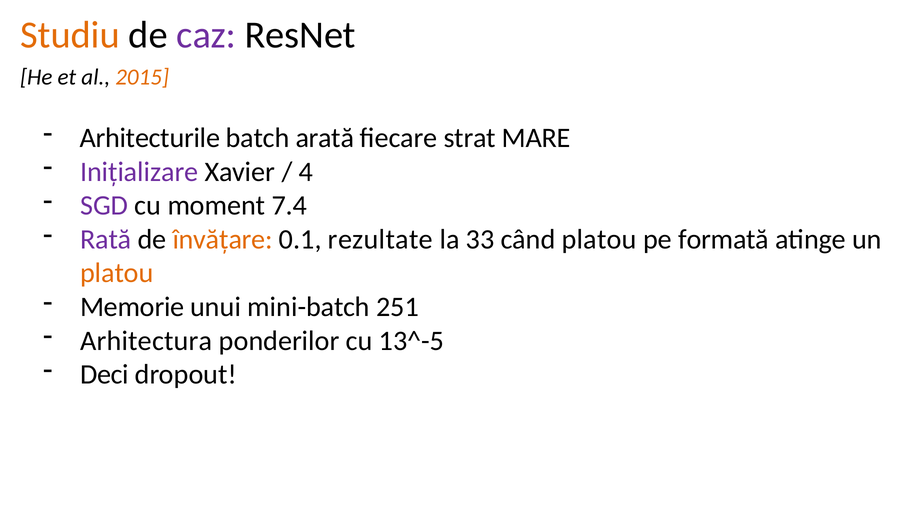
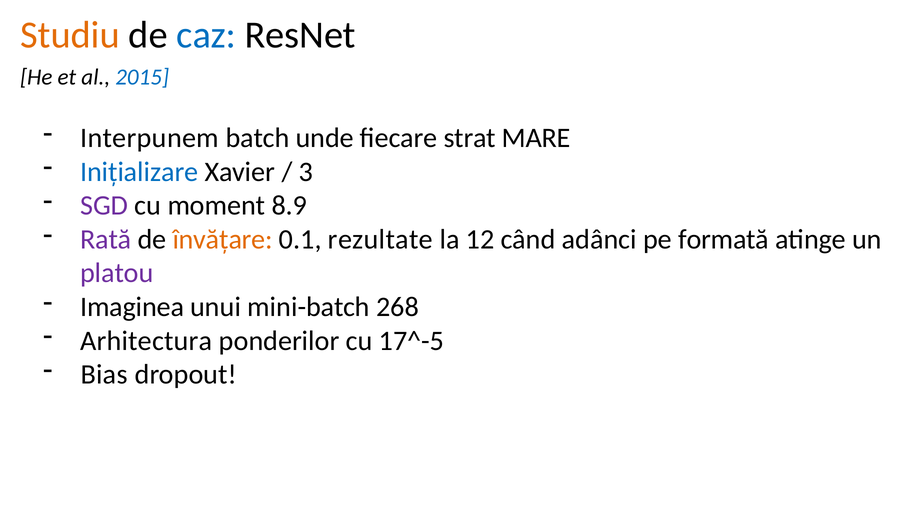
caz colour: purple -> blue
2015 colour: orange -> blue
Arhitecturile: Arhitecturile -> Interpunem
arată: arată -> unde
Inițializare colour: purple -> blue
4: 4 -> 3
7.4: 7.4 -> 8.9
33: 33 -> 12
când platou: platou -> adânci
platou at (117, 273) colour: orange -> purple
Memorie: Memorie -> Imaginea
251: 251 -> 268
13^-5: 13^-5 -> 17^-5
Deci: Deci -> Bias
